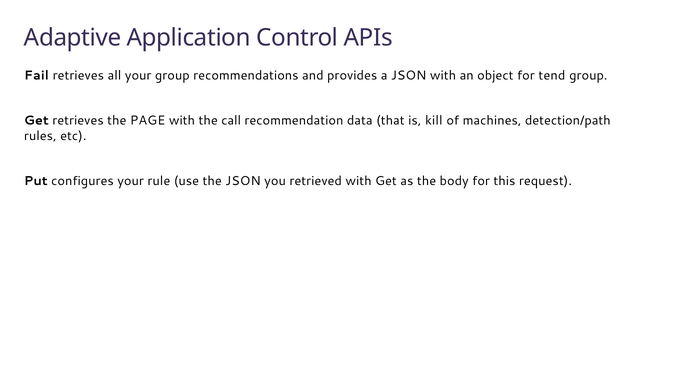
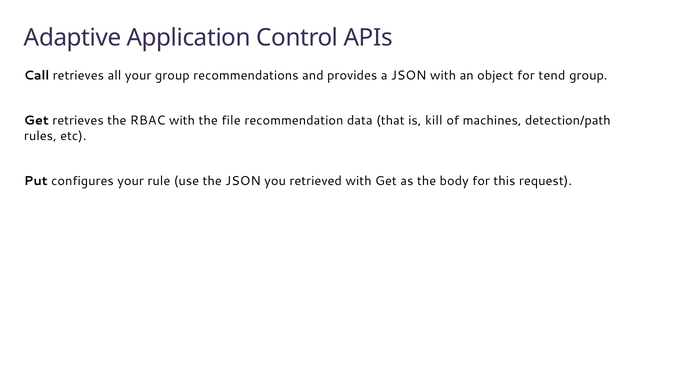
Fail: Fail -> Call
PAGE: PAGE -> RBAC
call: call -> file
